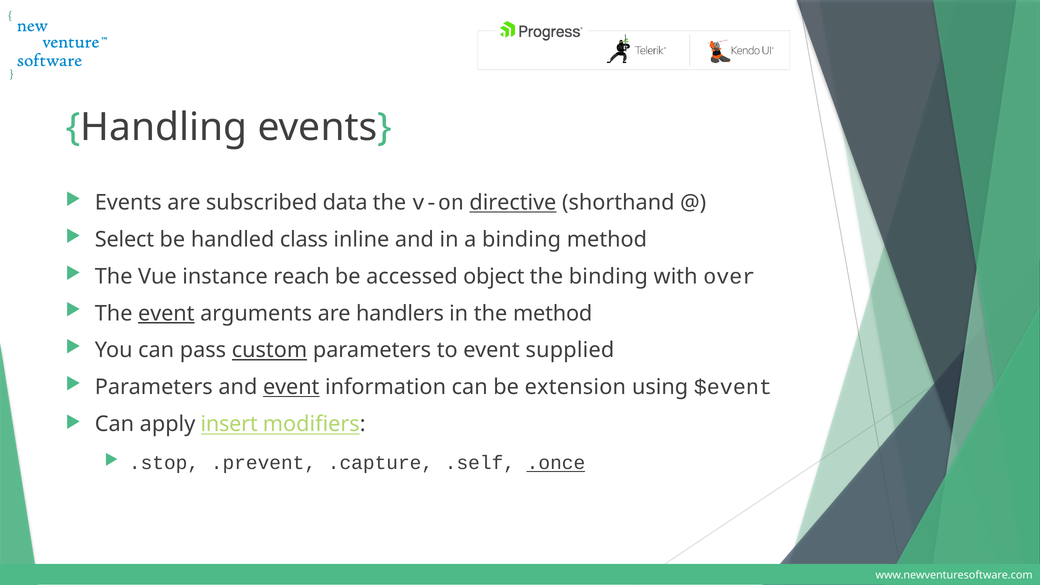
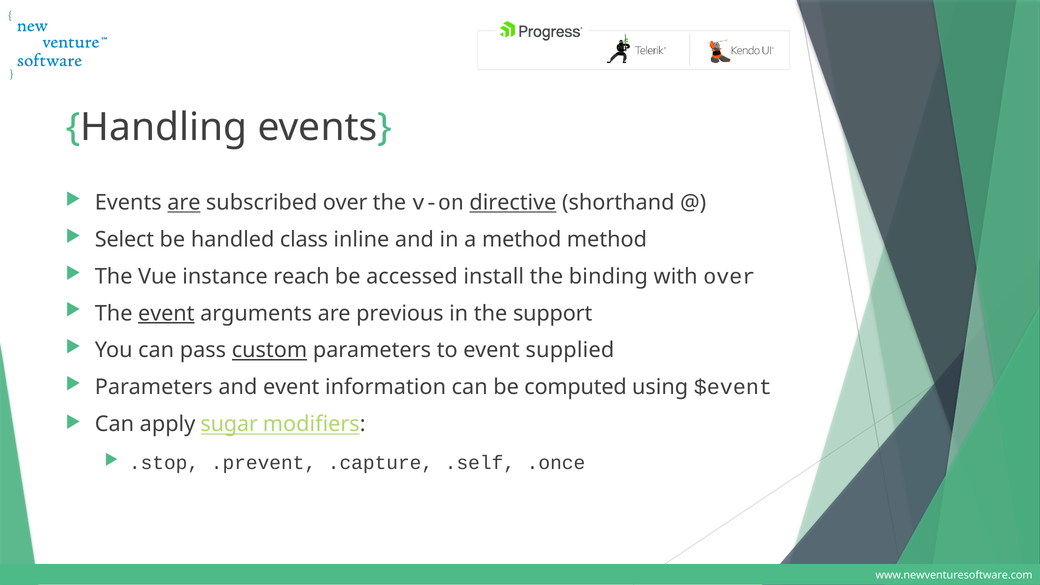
are at (184, 203) underline: none -> present
subscribed data: data -> over
a binding: binding -> method
object: object -> install
handlers: handlers -> previous
the method: method -> support
event at (291, 387) underline: present -> none
extension: extension -> computed
insert: insert -> sugar
.once underline: present -> none
